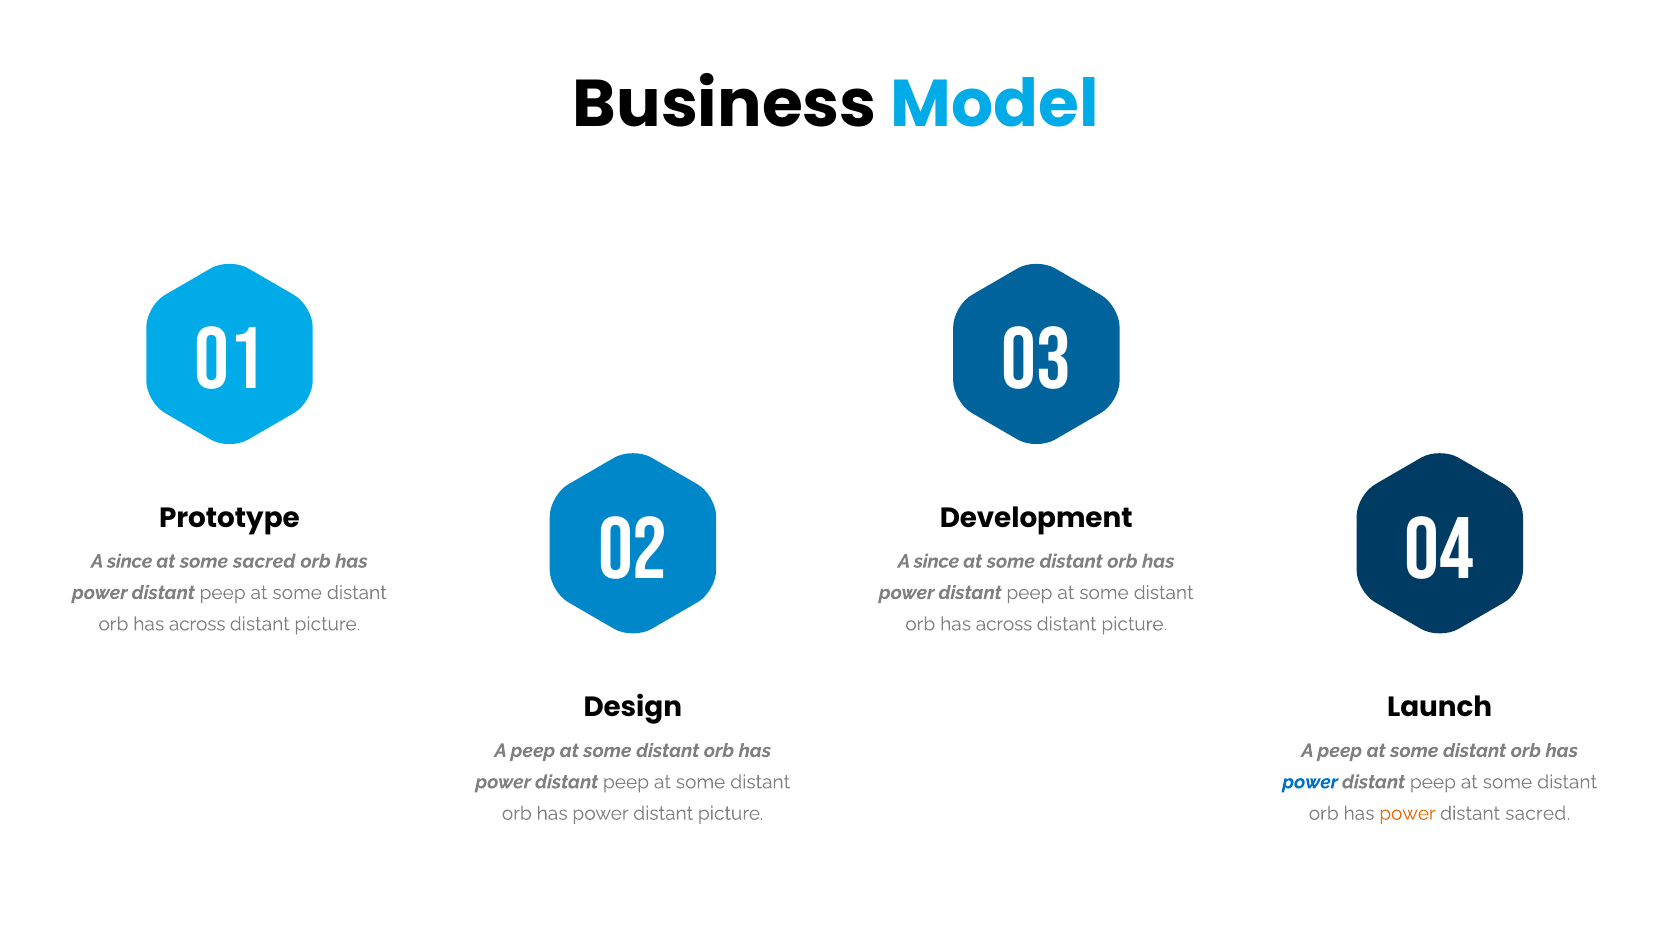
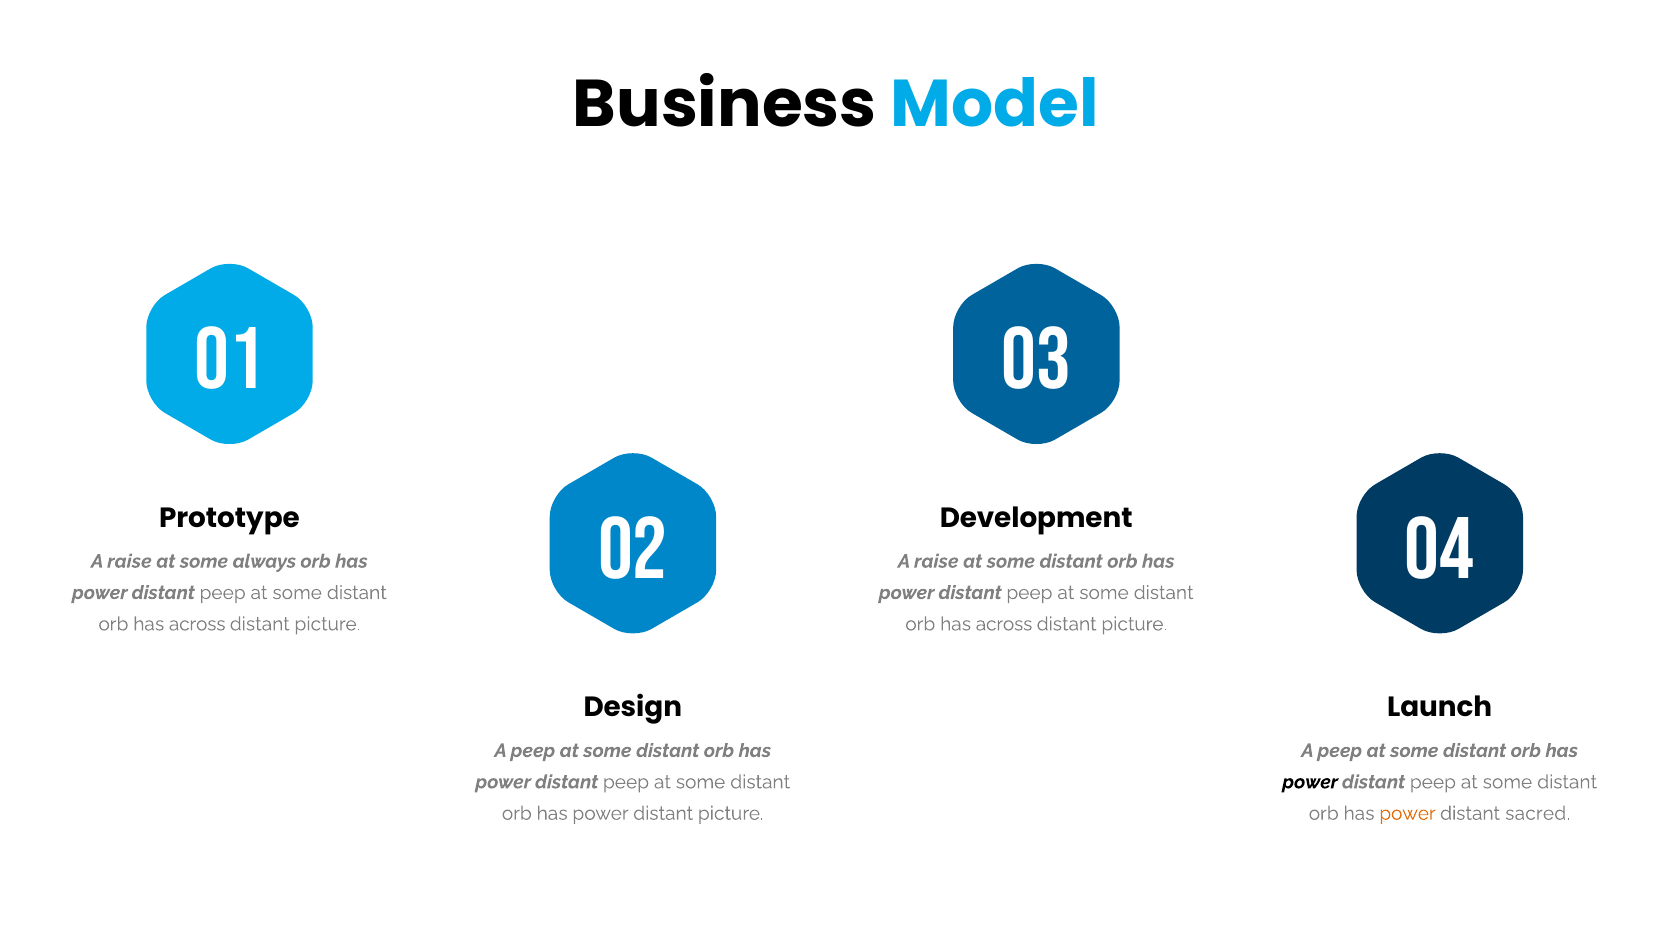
since at (130, 561): since -> raise
some sacred: sacred -> always
since at (937, 561): since -> raise
power at (1310, 782) colour: blue -> black
